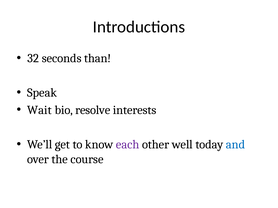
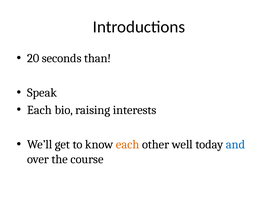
32: 32 -> 20
Wait at (39, 110): Wait -> Each
resolve: resolve -> raising
each at (128, 145) colour: purple -> orange
